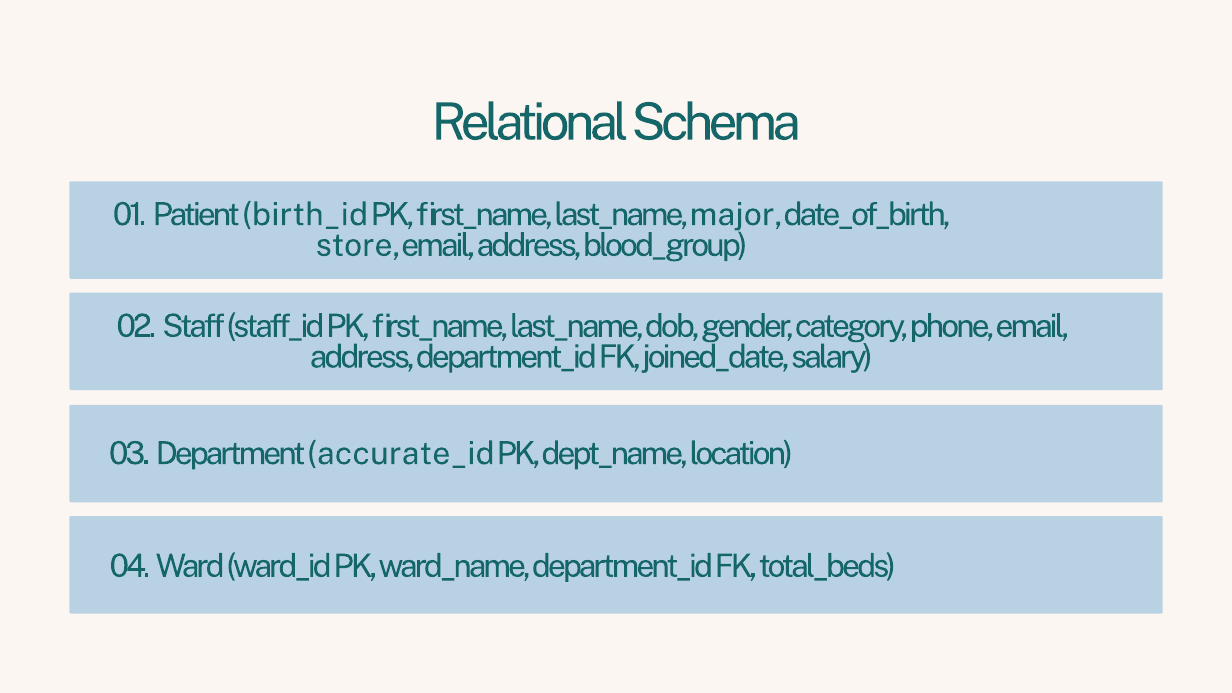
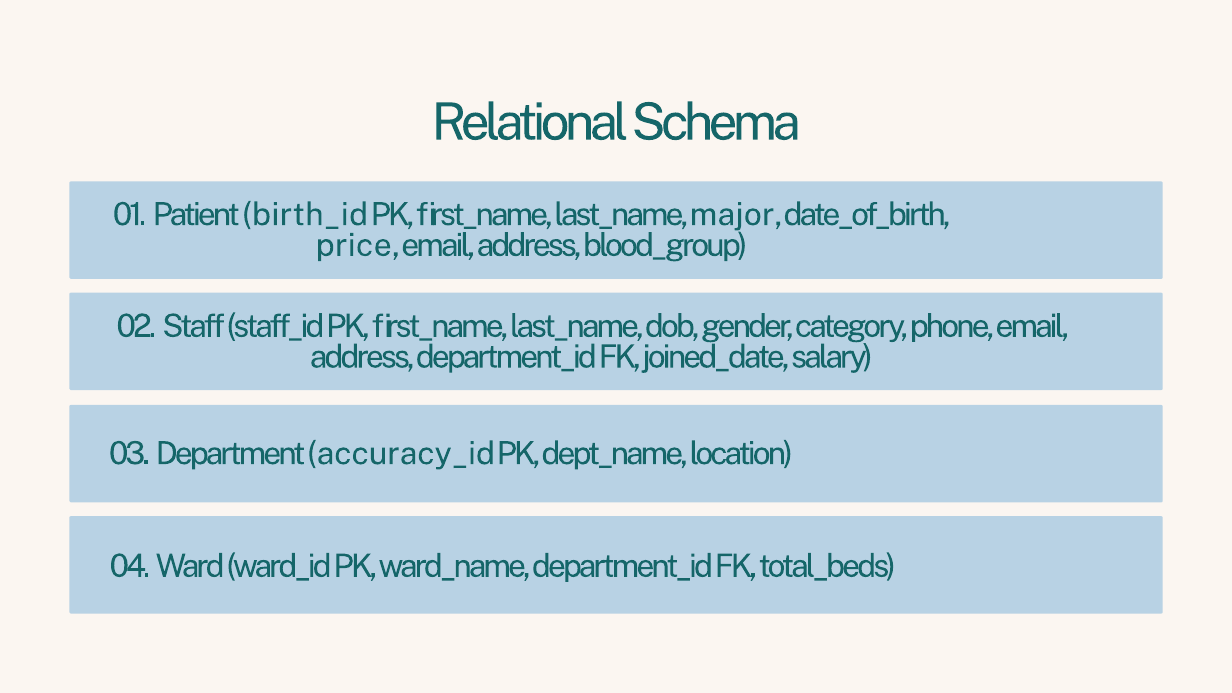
store: store -> price
accurate_id: accurate_id -> accuracy_id
